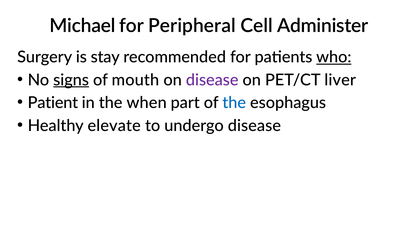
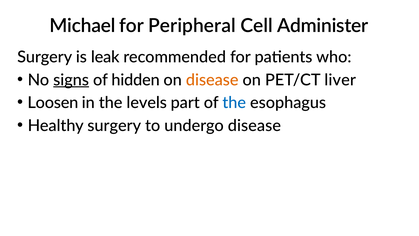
stay: stay -> leak
who underline: present -> none
mouth: mouth -> hidden
disease at (212, 80) colour: purple -> orange
Patient: Patient -> Loosen
when: when -> levels
Healthy elevate: elevate -> surgery
